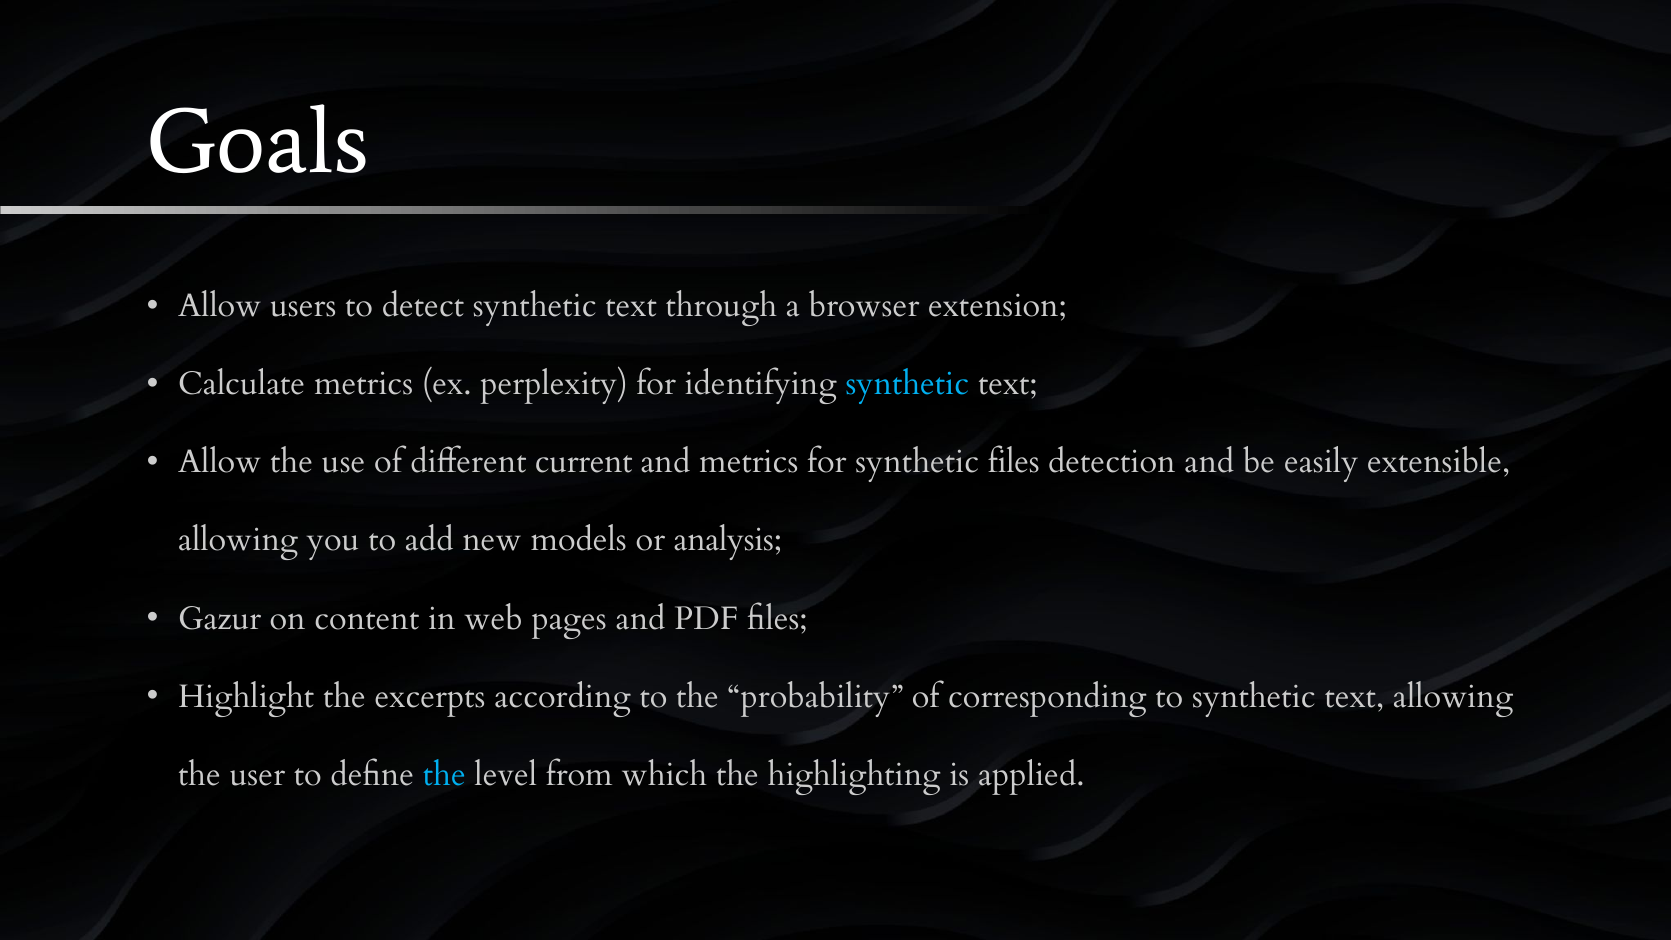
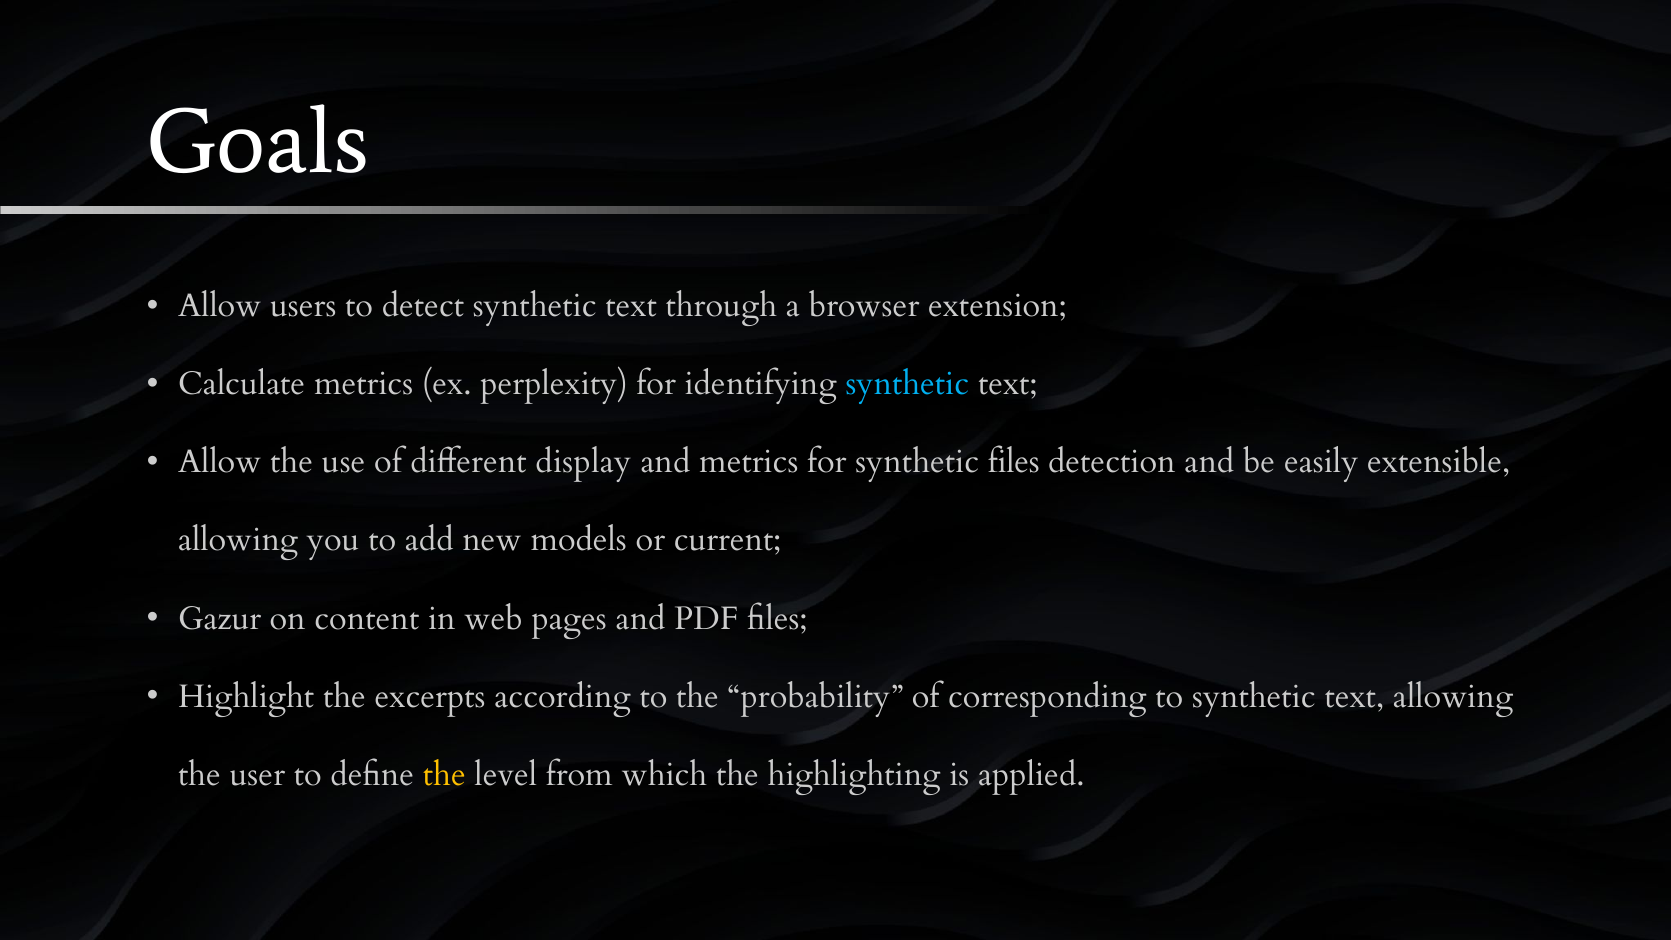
current: current -> display
analysis: analysis -> current
the at (444, 774) colour: light blue -> yellow
